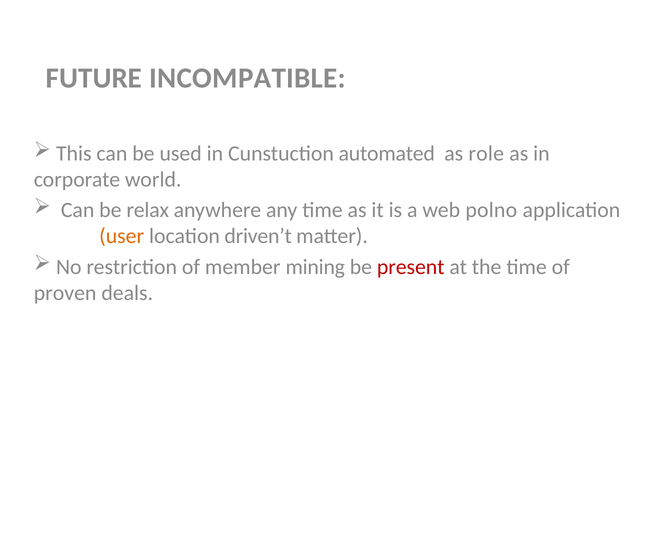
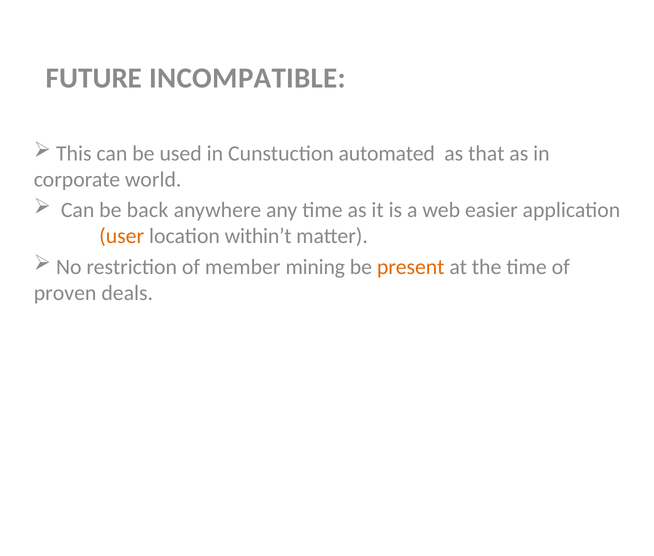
role: role -> that
relax: relax -> back
polno: polno -> easier
driven’t: driven’t -> within’t
present colour: red -> orange
